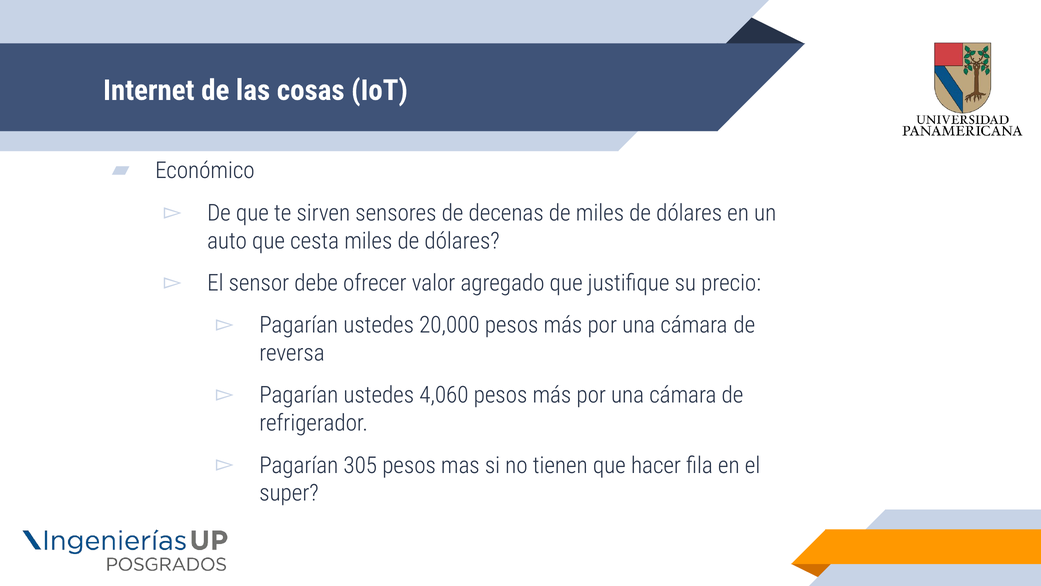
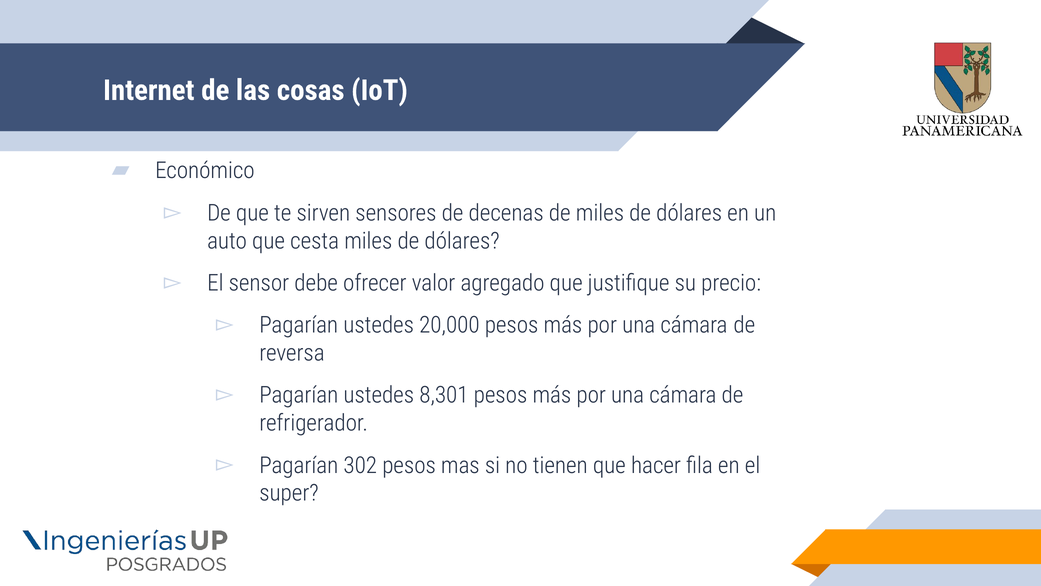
4,060: 4,060 -> 8,301
305: 305 -> 302
